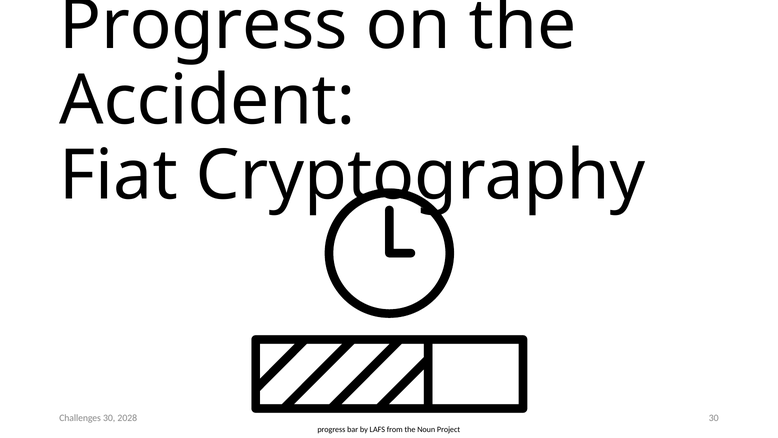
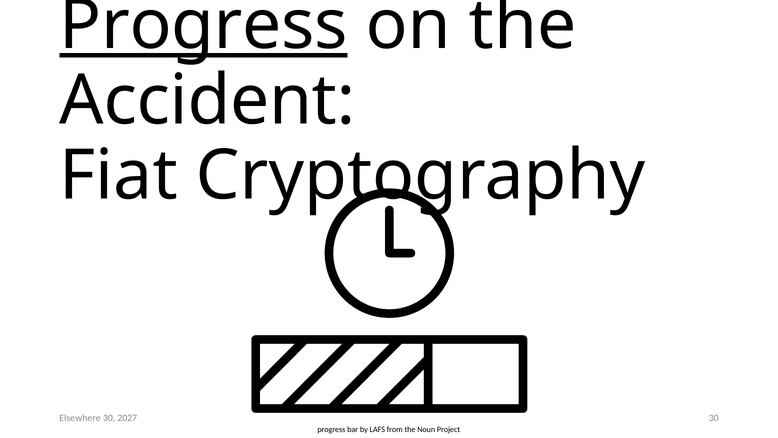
Progress at (204, 25) underline: none -> present
Challenges: Challenges -> Elsewhere
2028: 2028 -> 2027
